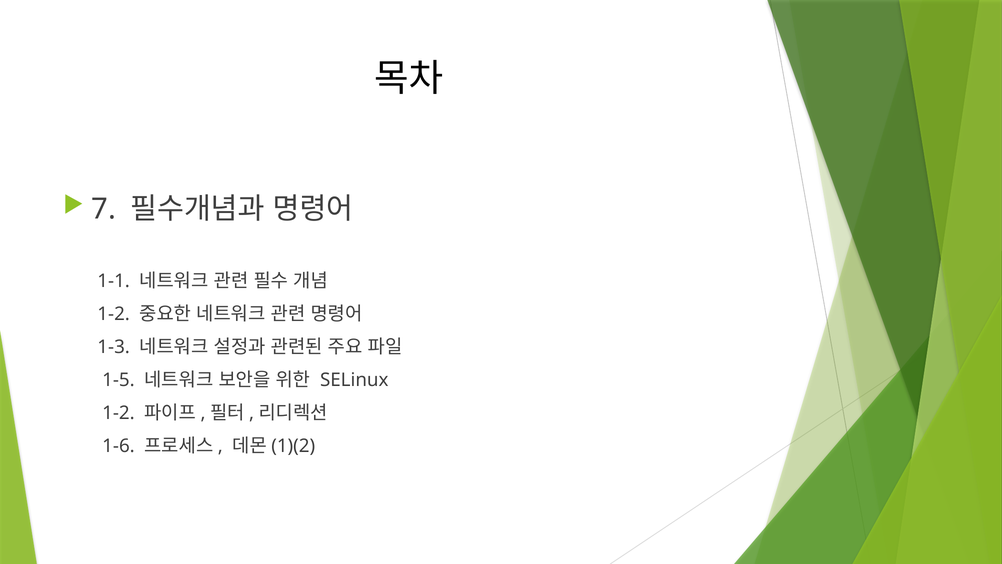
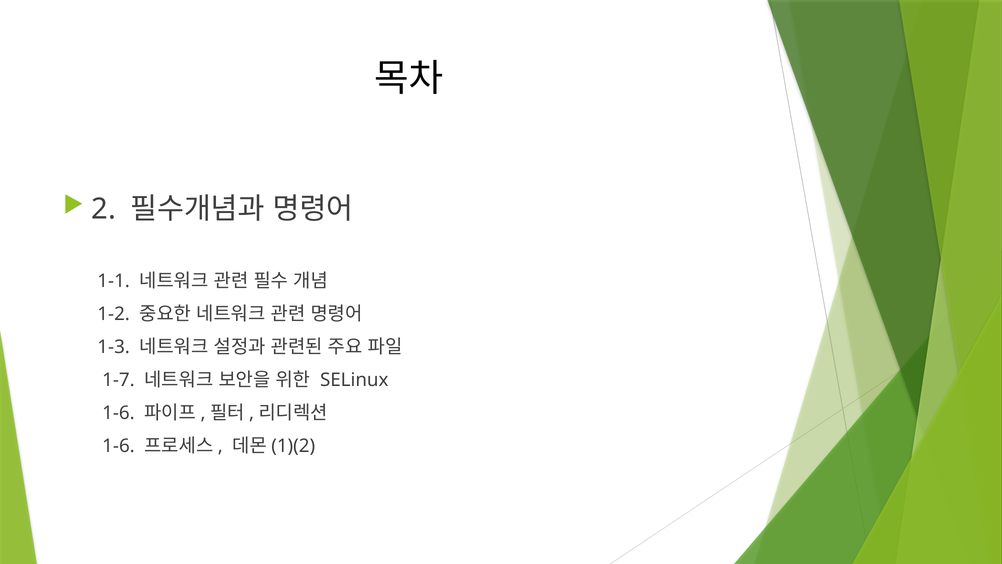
7: 7 -> 2
1-5: 1-5 -> 1-7
1-2 at (118, 413): 1-2 -> 1-6
